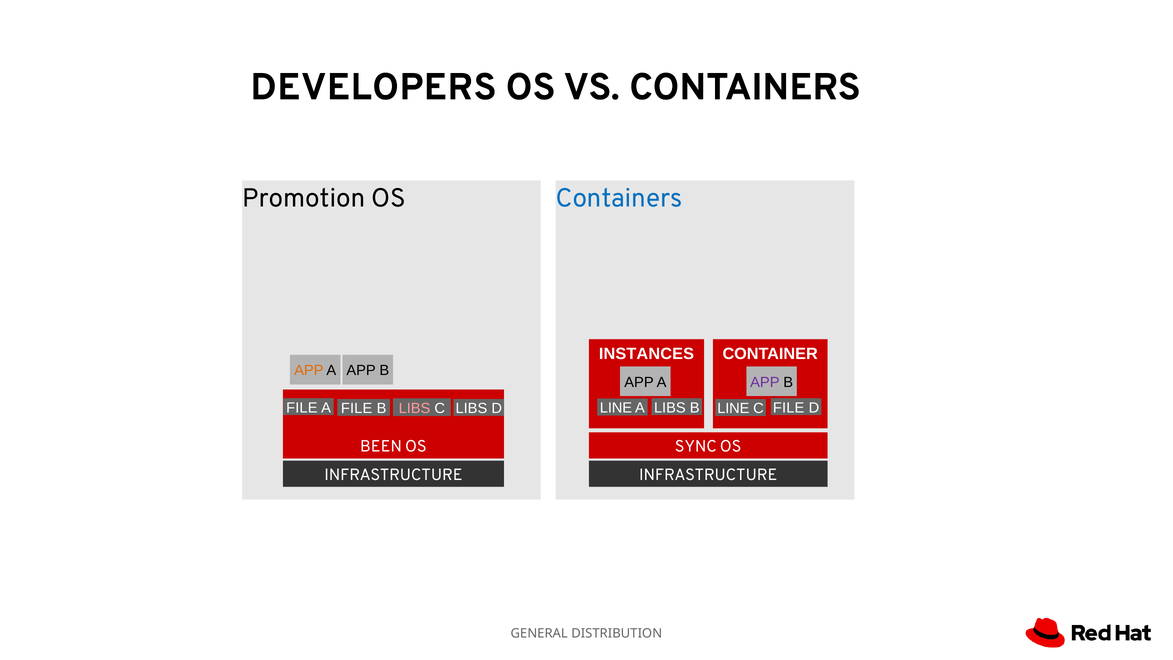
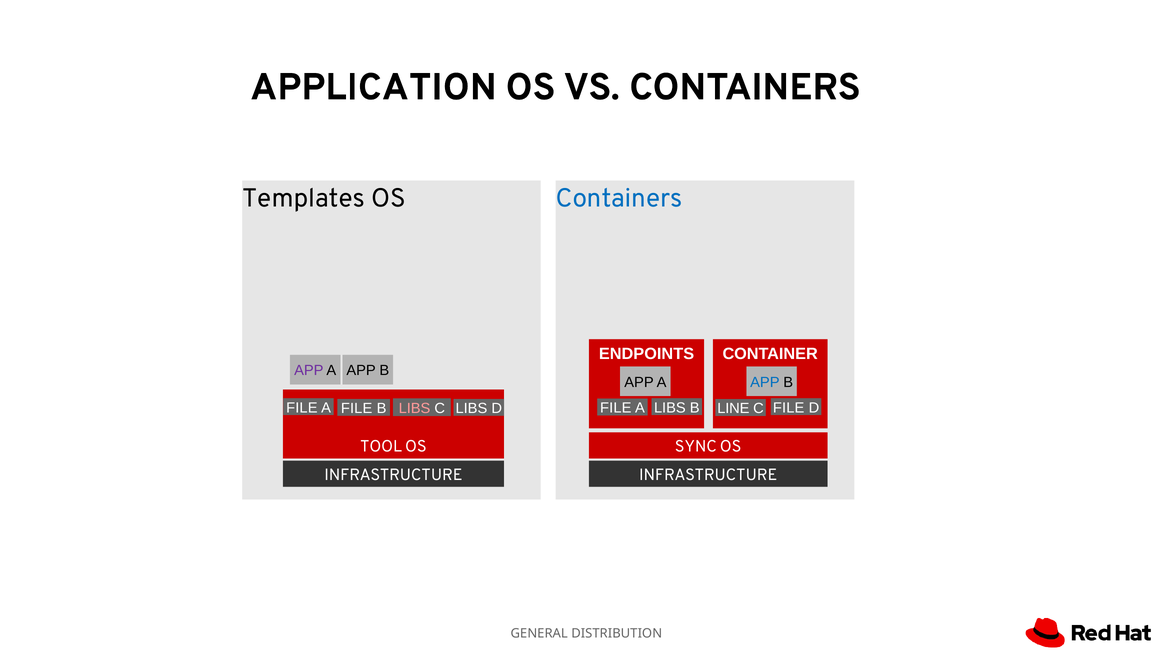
DEVELOPERS: DEVELOPERS -> APPLICATION
Promotion: Promotion -> Templates
INSTANCES: INSTANCES -> ENDPOINTS
APP at (309, 371) colour: orange -> purple
APP at (765, 382) colour: purple -> blue
LINE at (616, 408): LINE -> FILE
BEEN: BEEN -> TOOL
